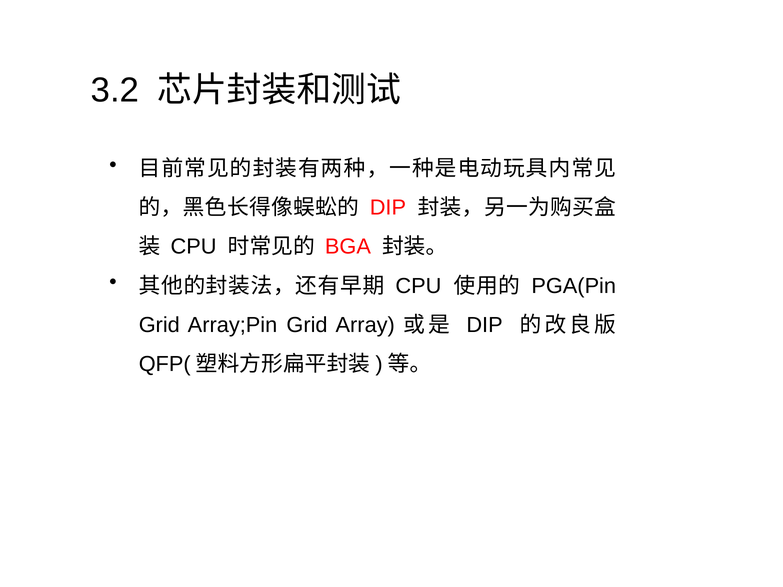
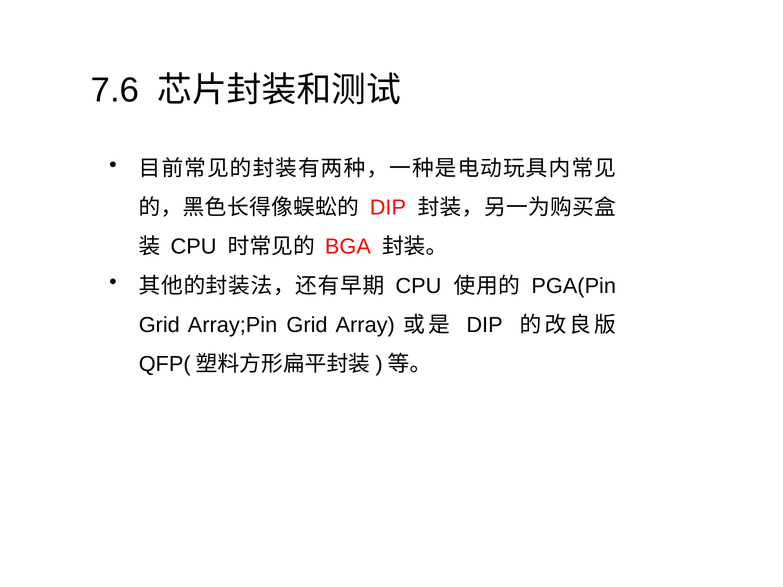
3.2: 3.2 -> 7.6
